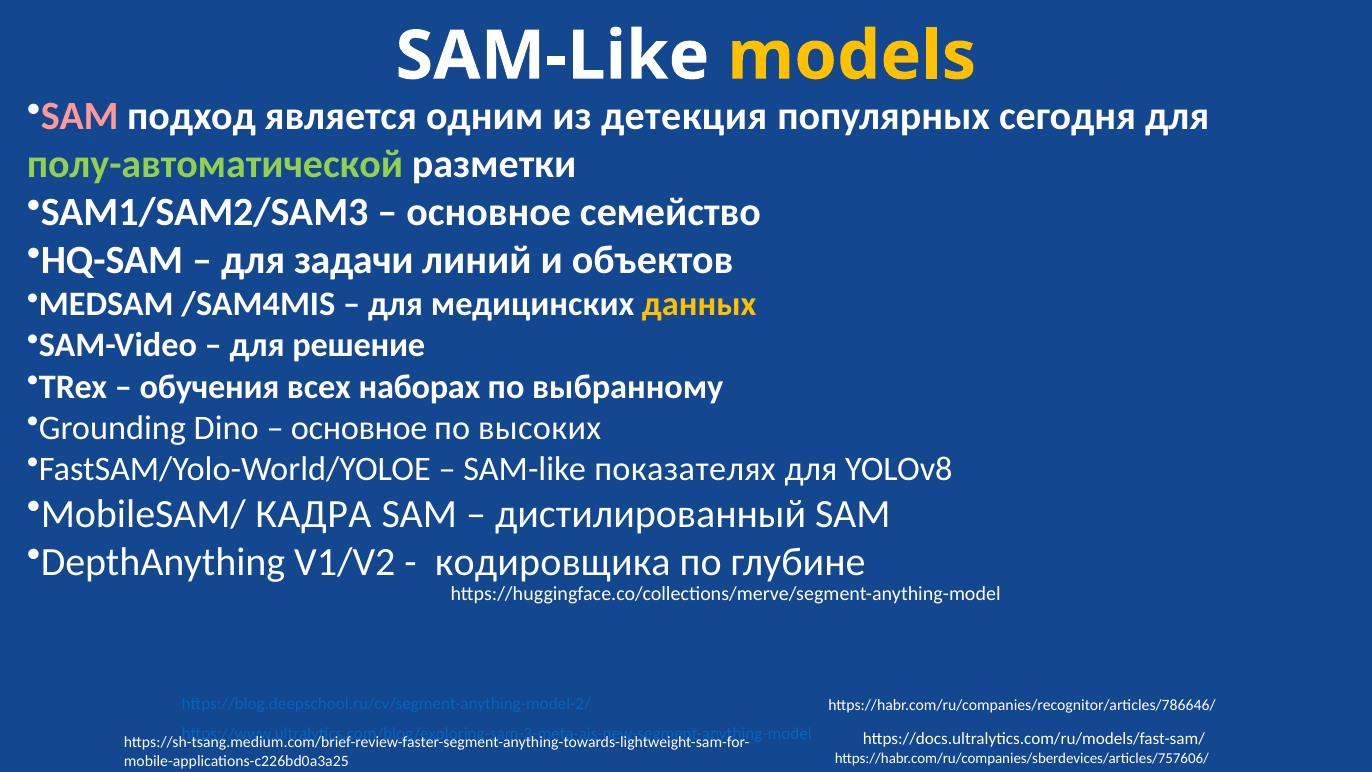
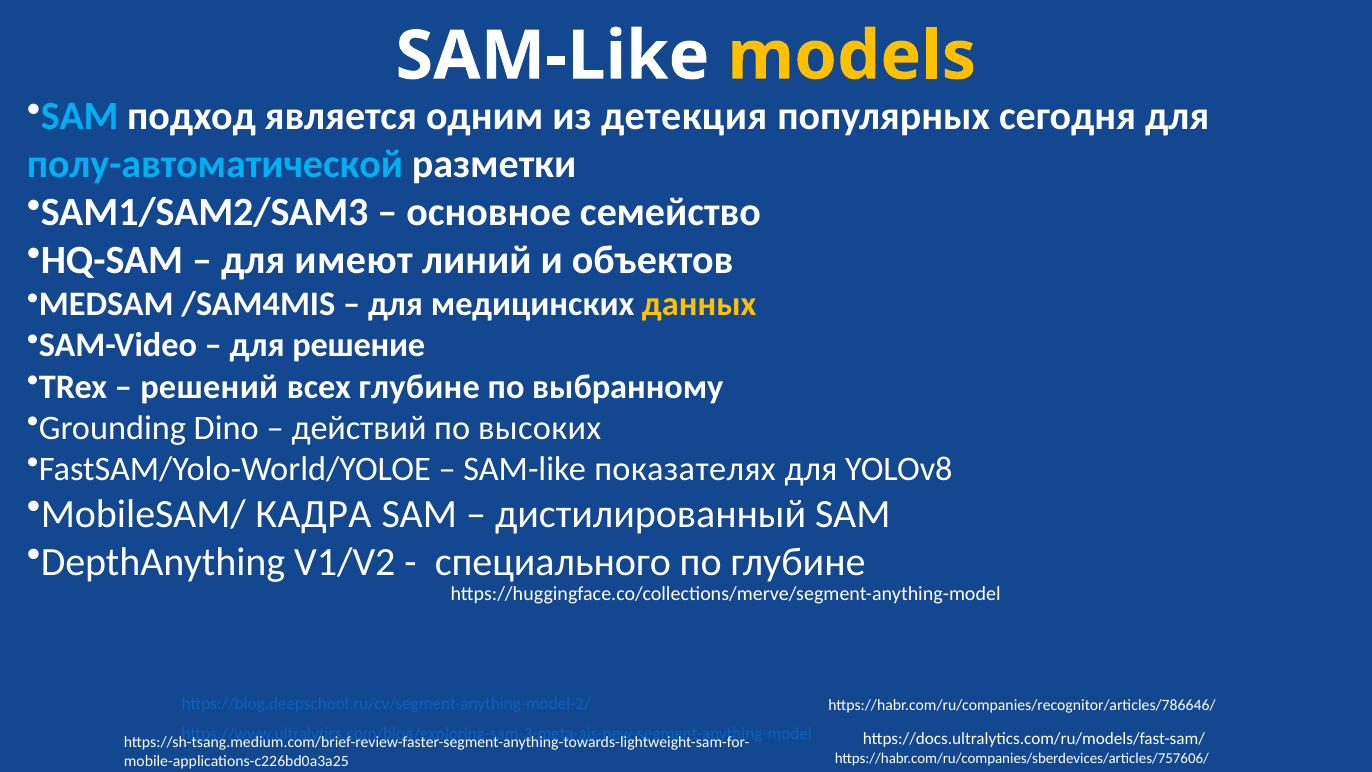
SAM at (80, 116) colour: pink -> light blue
полу-автоматической colour: light green -> light blue
задачи: задачи -> имеют
обучения: обучения -> решений
всех наборах: наборах -> глубине
основное at (359, 428): основное -> действий
кодировщика: кодировщика -> специального
